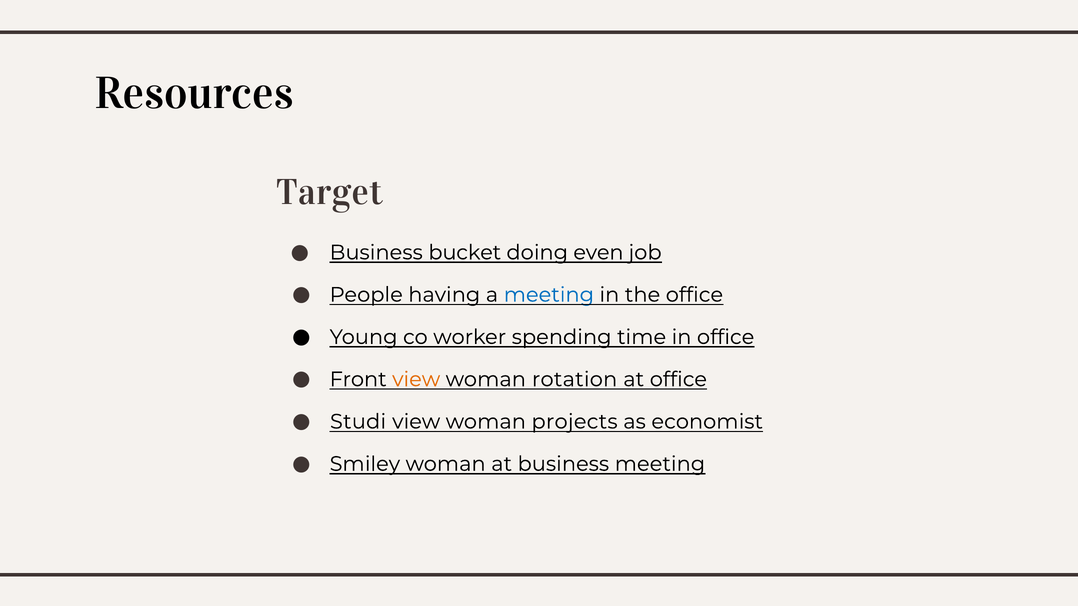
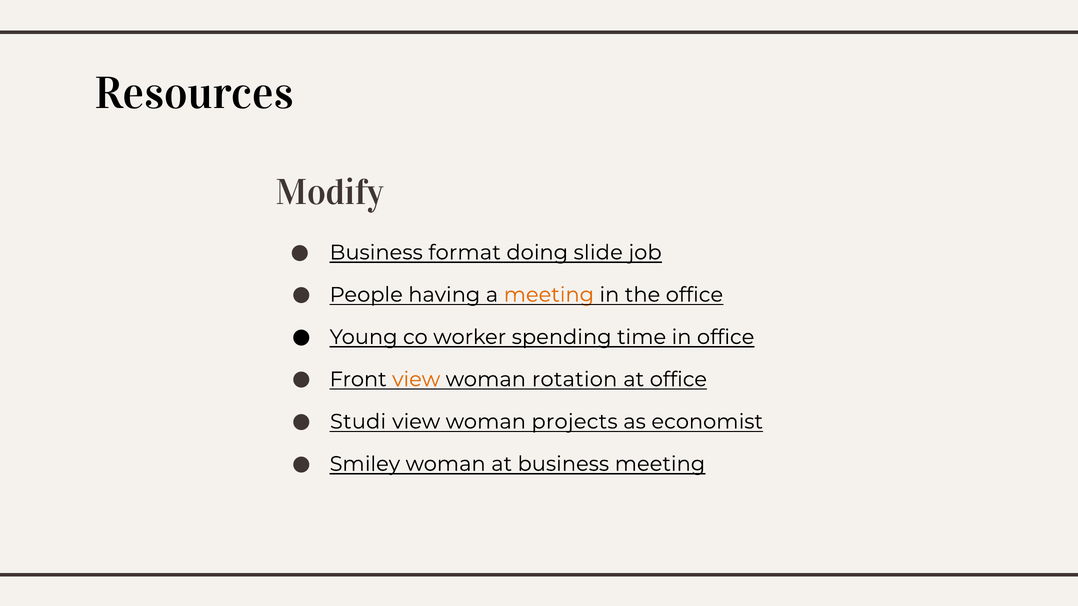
Target: Target -> Modify
bucket: bucket -> format
even: even -> slide
meeting at (549, 295) colour: blue -> orange
